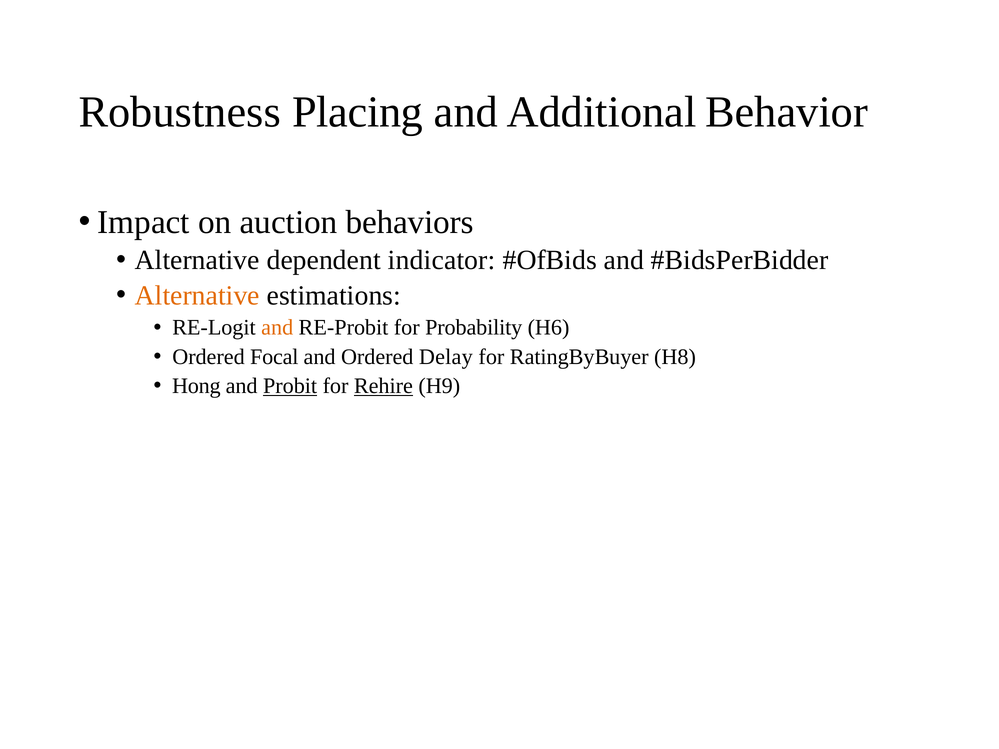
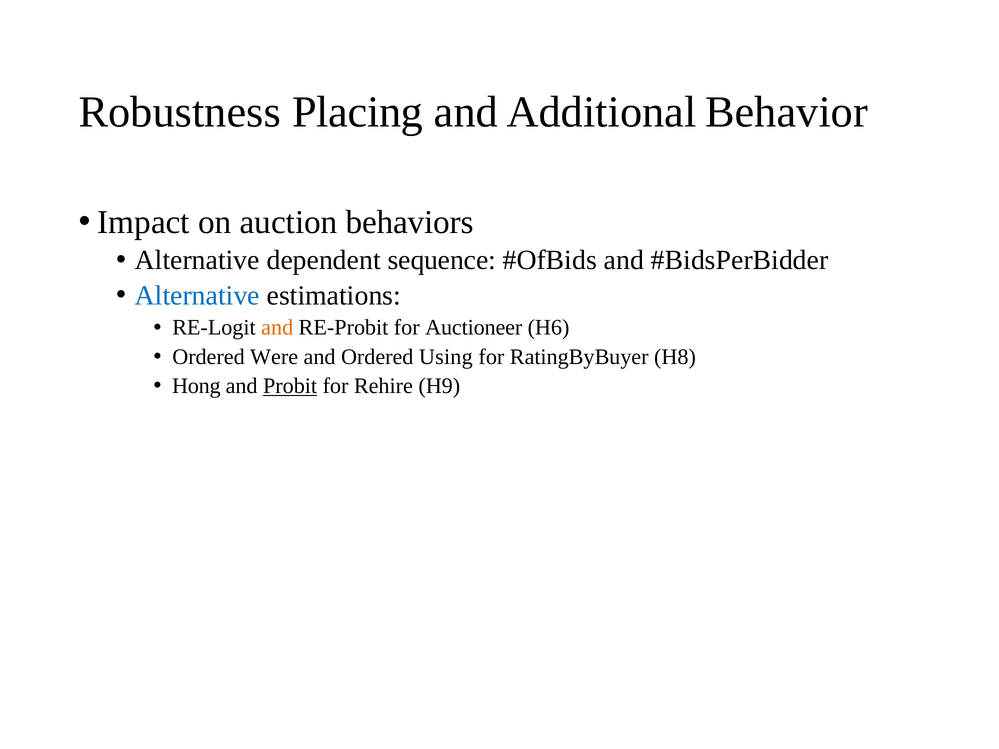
indicator: indicator -> sequence
Alternative at (197, 296) colour: orange -> blue
Probability: Probability -> Auctioneer
Focal: Focal -> Were
Delay: Delay -> Using
Rehire underline: present -> none
